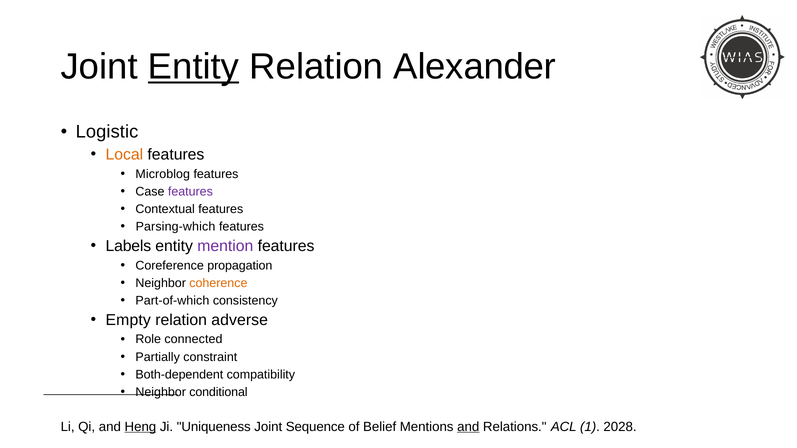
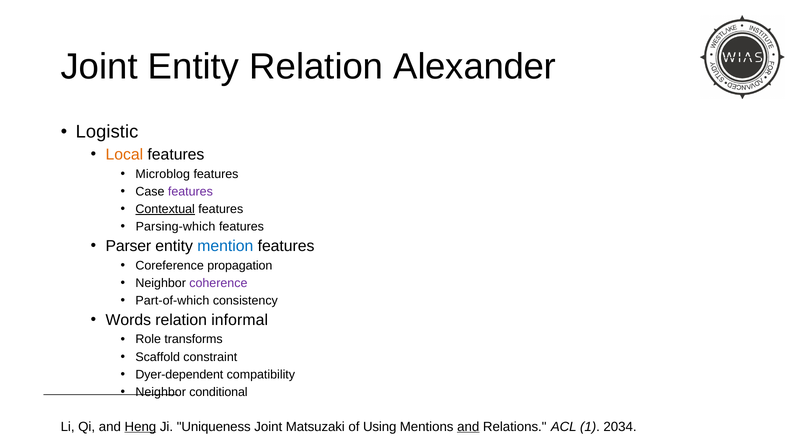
Entity at (194, 67) underline: present -> none
Contextual underline: none -> present
Labels: Labels -> Parser
mention colour: purple -> blue
coherence colour: orange -> purple
Empty: Empty -> Words
adverse: adverse -> informal
connected: connected -> transforms
Partially: Partially -> Scaffold
Both-dependent: Both-dependent -> Dyer-dependent
Sequence: Sequence -> Matsuzaki
Belief: Belief -> Using
2028: 2028 -> 2034
